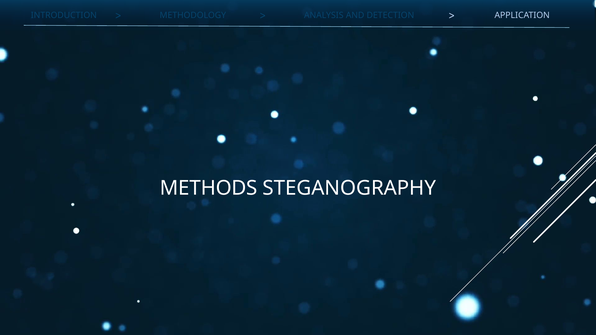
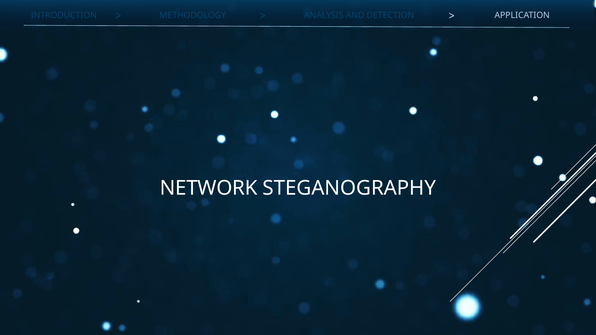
METHODS: METHODS -> NETWORK
